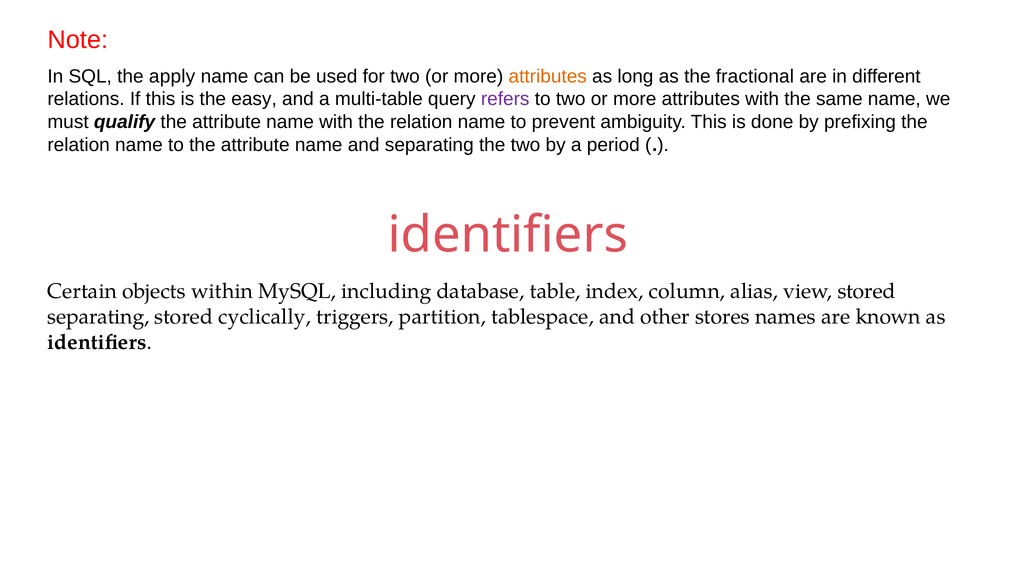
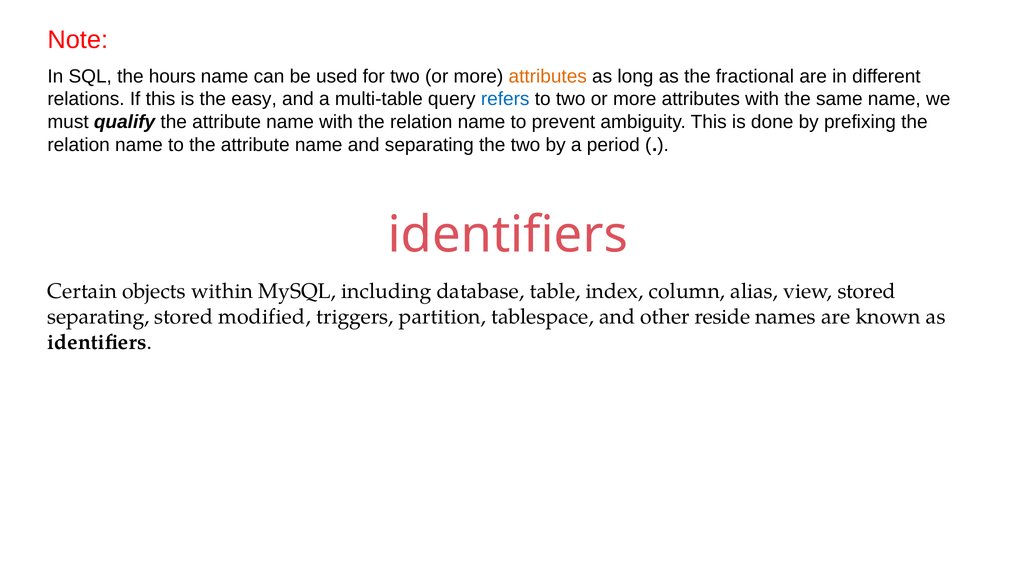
apply: apply -> hours
refers colour: purple -> blue
cyclically: cyclically -> modified
stores: stores -> reside
